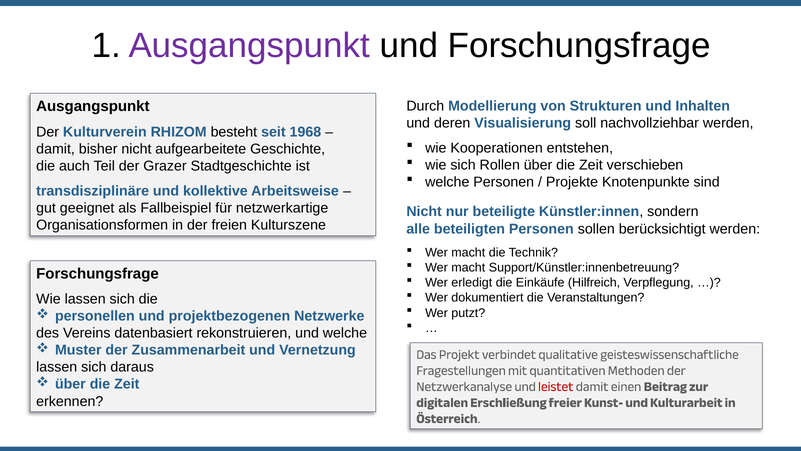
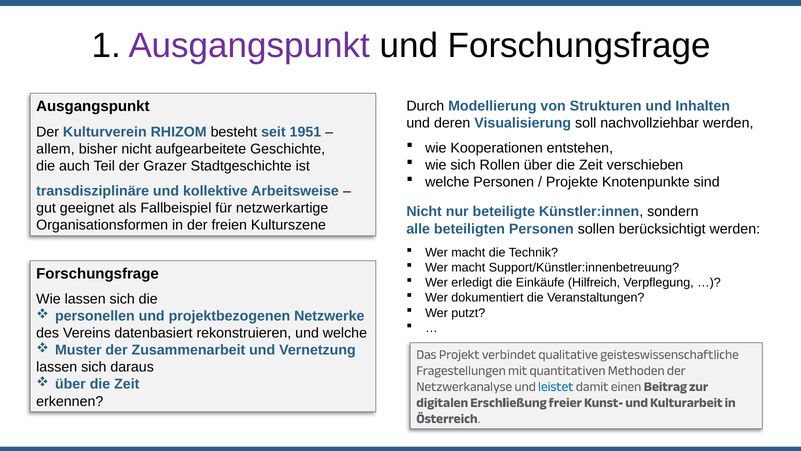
1968: 1968 -> 1951
damit at (56, 149): damit -> allem
leistet colour: red -> blue
